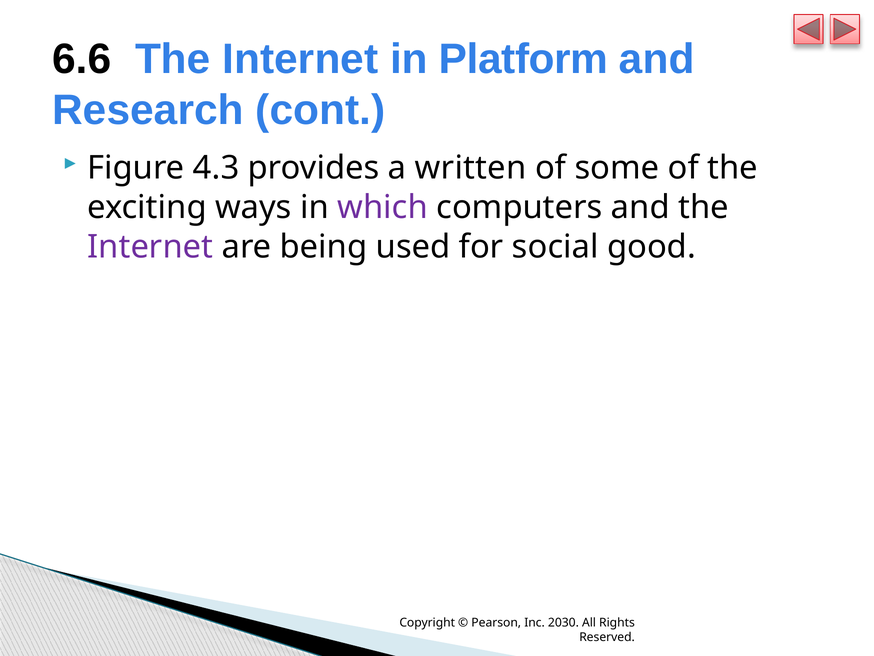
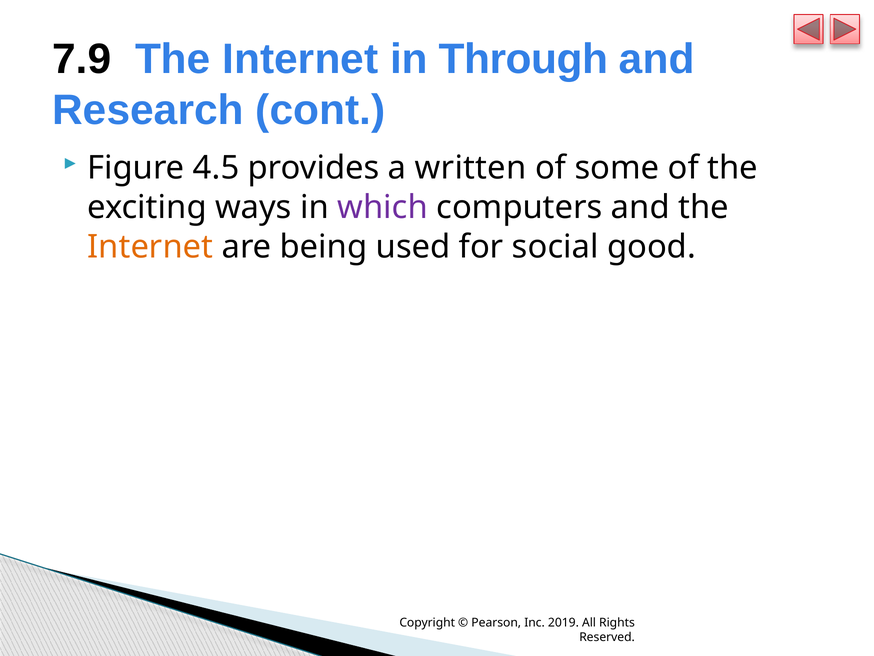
6.6: 6.6 -> 7.9
Platform: Platform -> Through
4.3: 4.3 -> 4.5
Internet at (150, 247) colour: purple -> orange
2030: 2030 -> 2019
